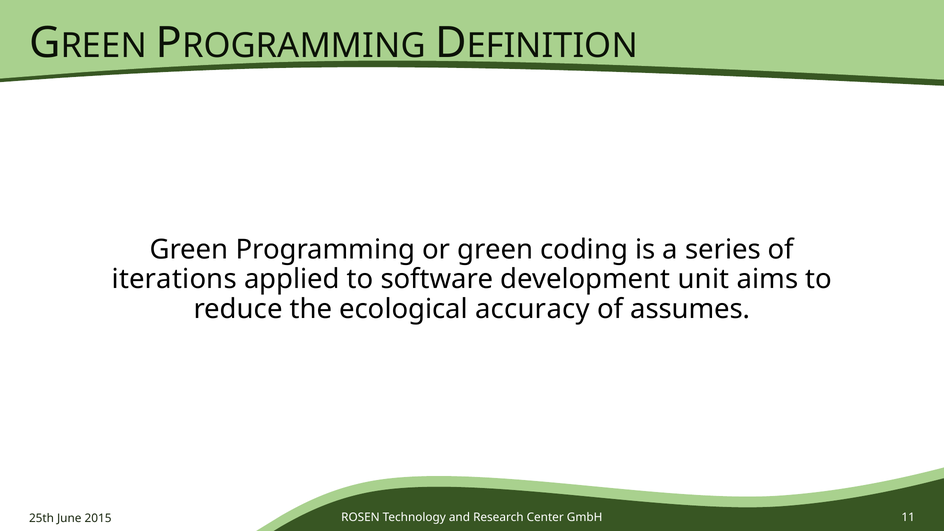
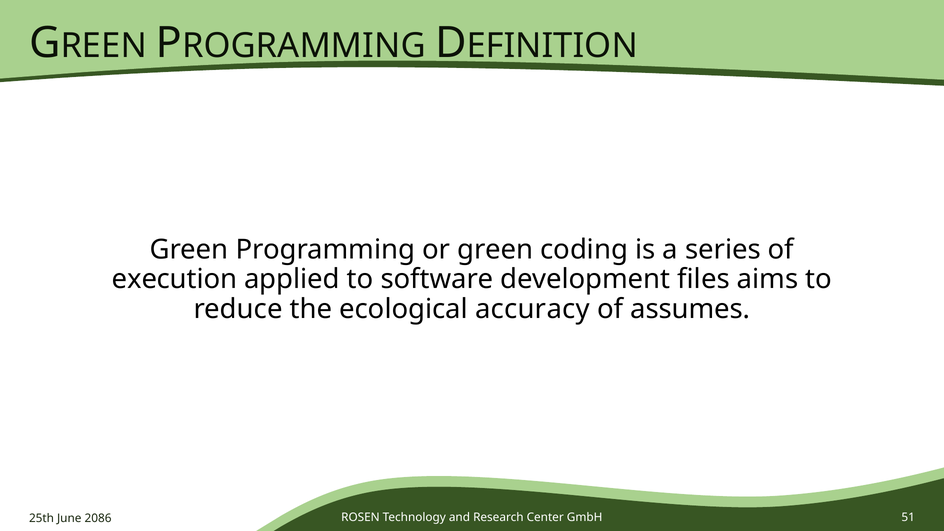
iterations: iterations -> execution
unit: unit -> files
11: 11 -> 51
2015: 2015 -> 2086
